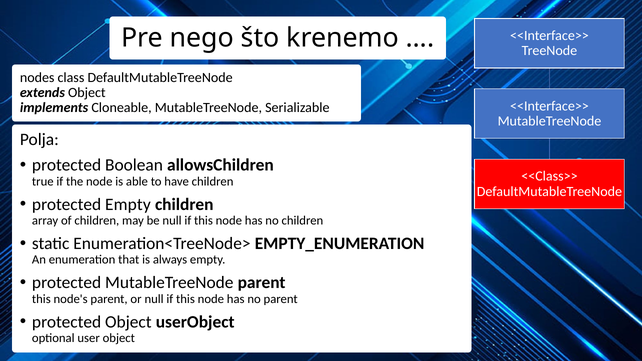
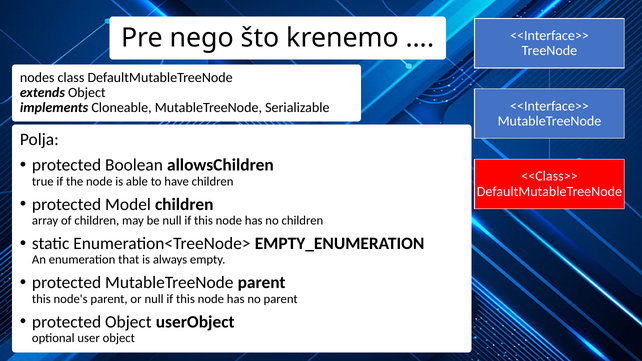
protected Empty: Empty -> Model
